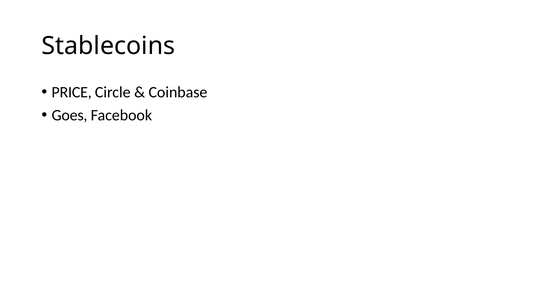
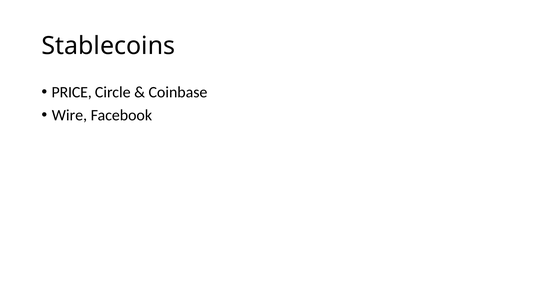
Goes: Goes -> Wire
